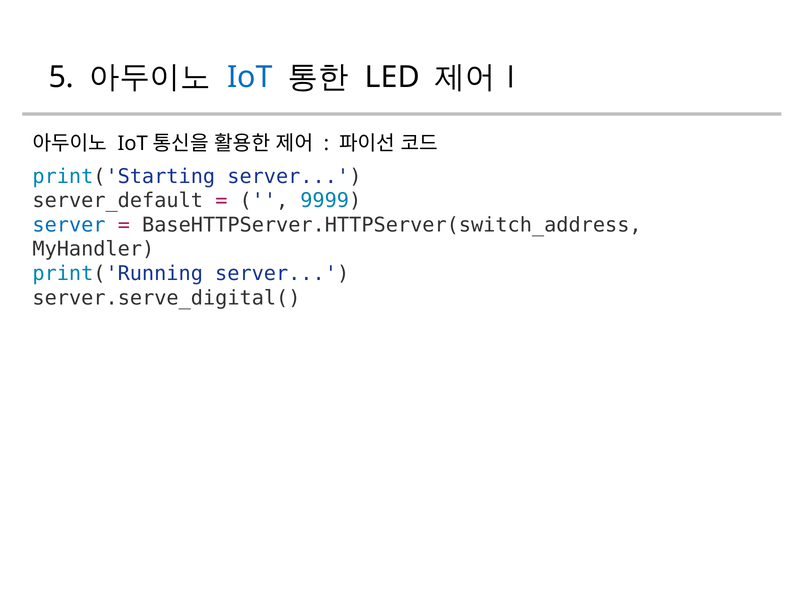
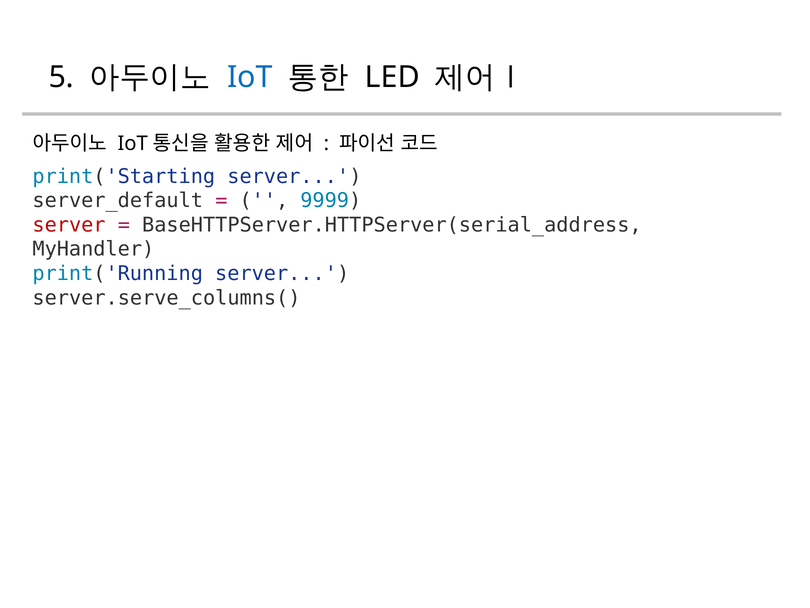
server at (69, 225) colour: blue -> red
BaseHTTPServer.HTTPServer(switch_address: BaseHTTPServer.HTTPServer(switch_address -> BaseHTTPServer.HTTPServer(serial_address
server.serve_digital(: server.serve_digital( -> server.serve_columns(
